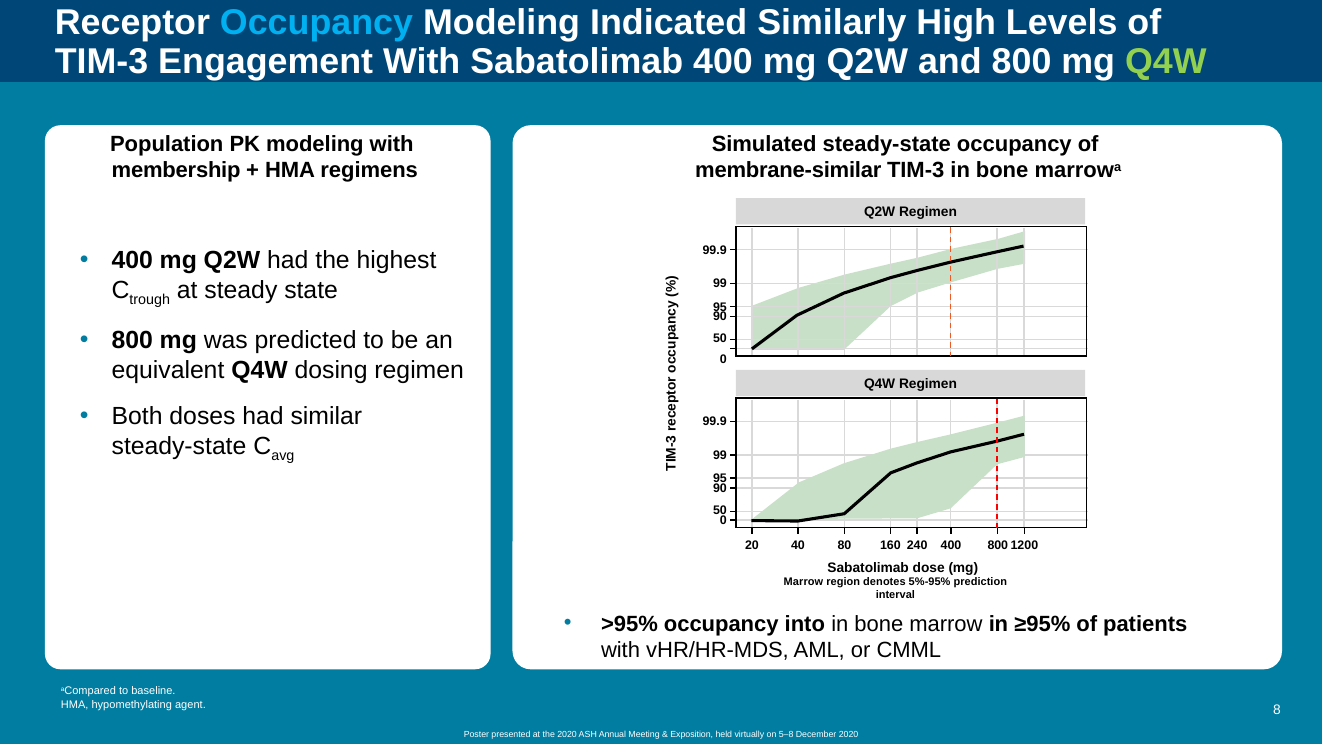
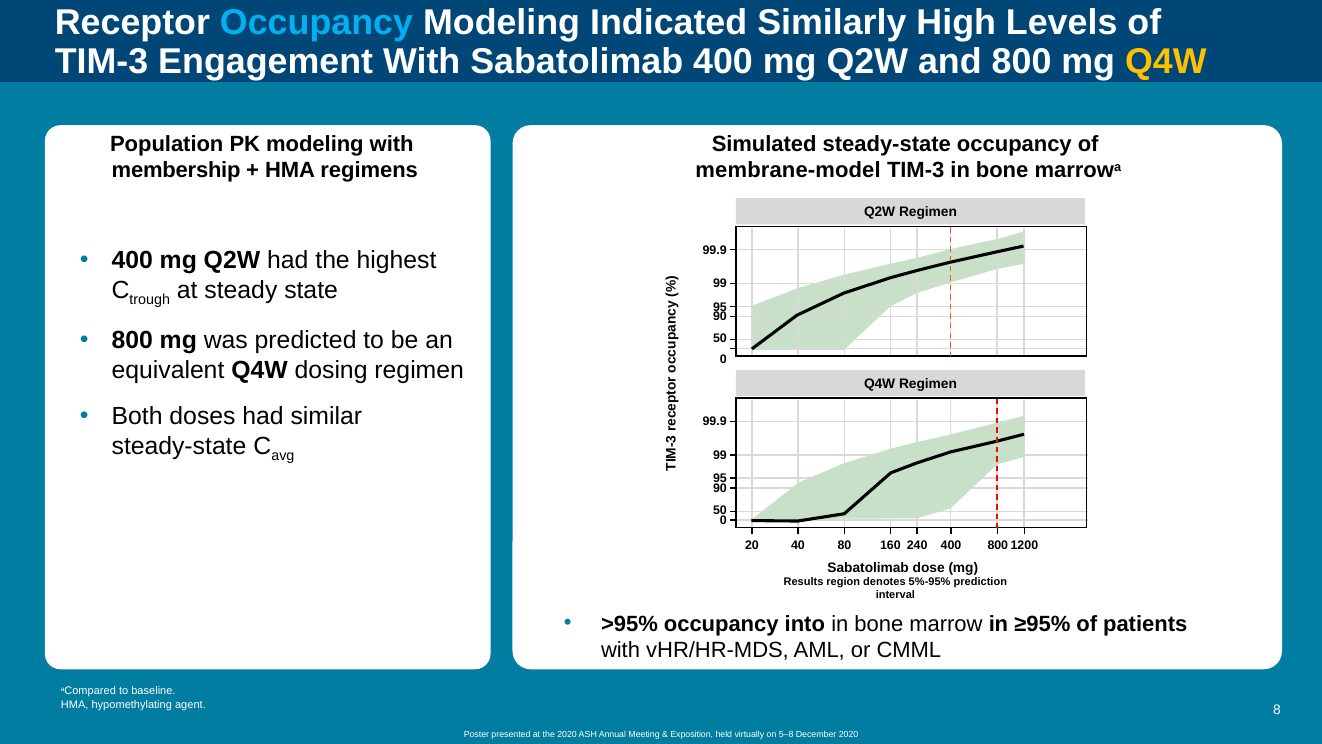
Q4W at (1166, 62) colour: light green -> yellow
membrane-similar: membrane-similar -> membrane-model
Marrow at (803, 582): Marrow -> Results
